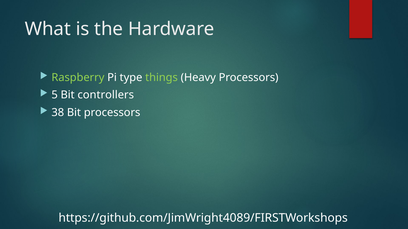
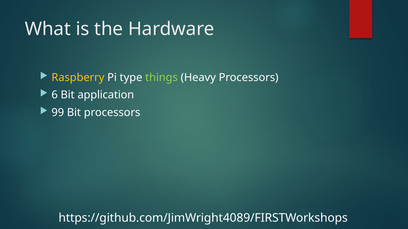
Raspberry colour: light green -> yellow
5: 5 -> 6
controllers: controllers -> application
38: 38 -> 99
